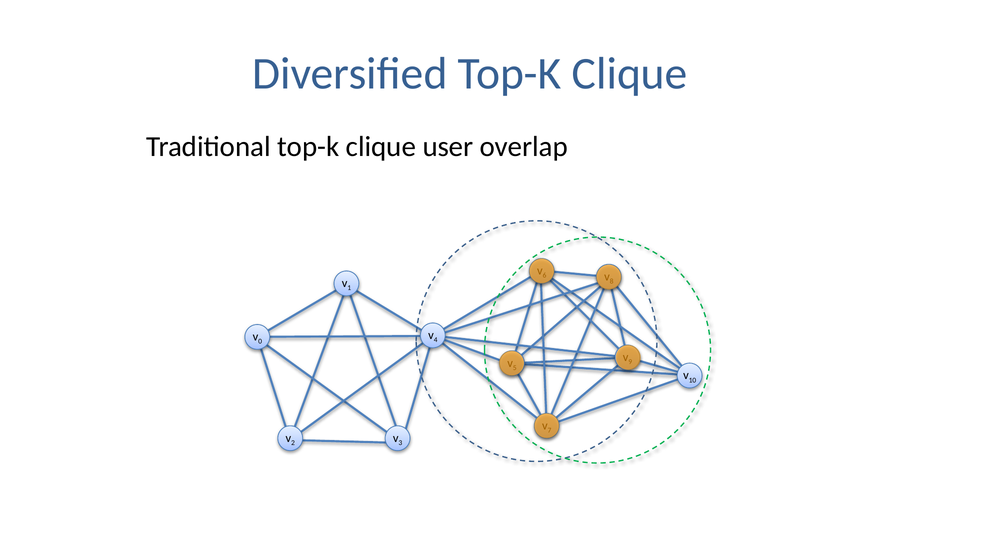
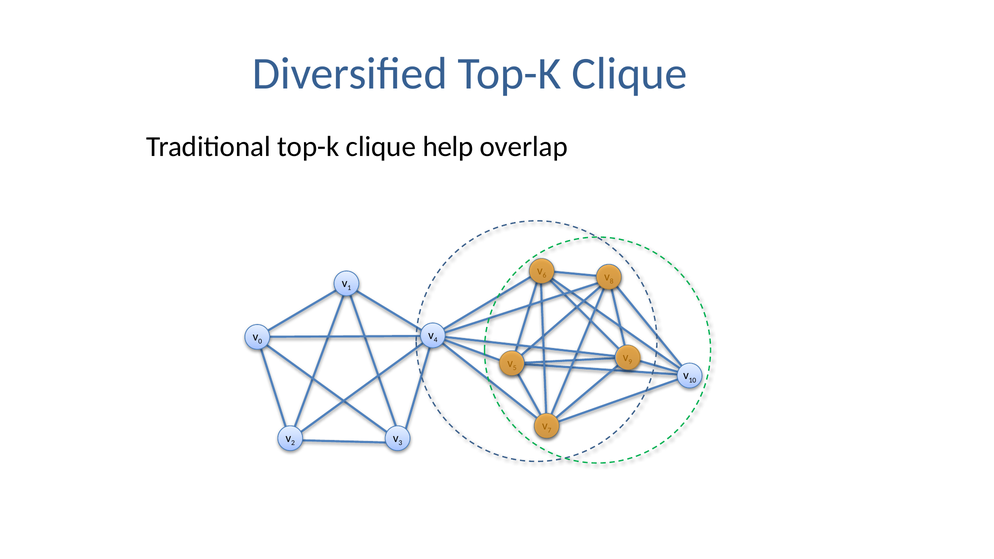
user: user -> help
